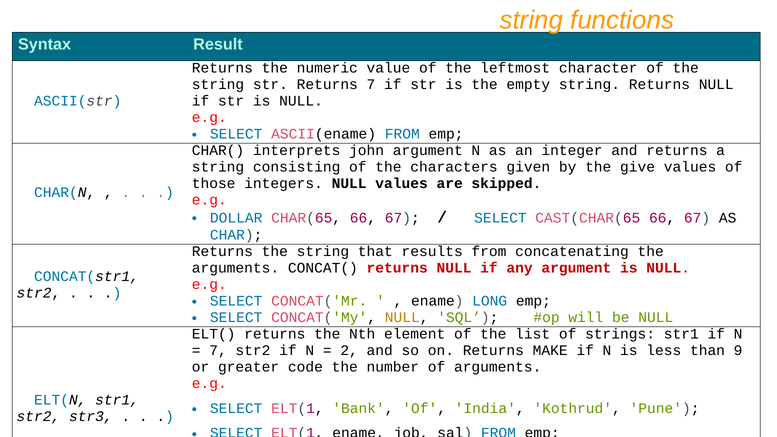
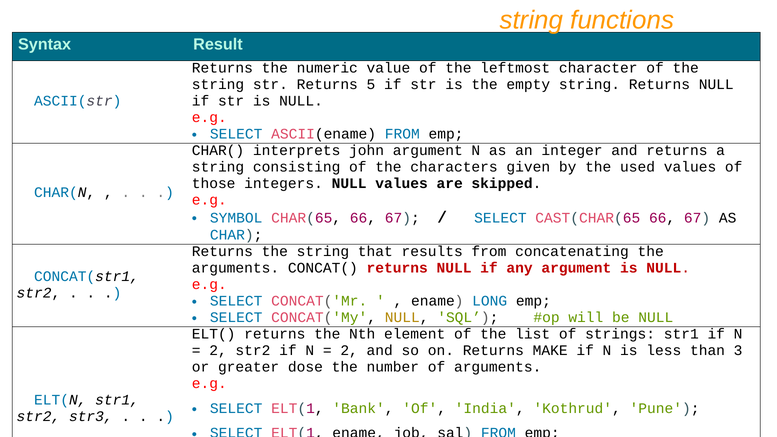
Returns 7: 7 -> 5
give: give -> used
DOLLAR: DOLLAR -> SYMBOL
7 at (218, 351): 7 -> 2
9: 9 -> 3
code: code -> dose
